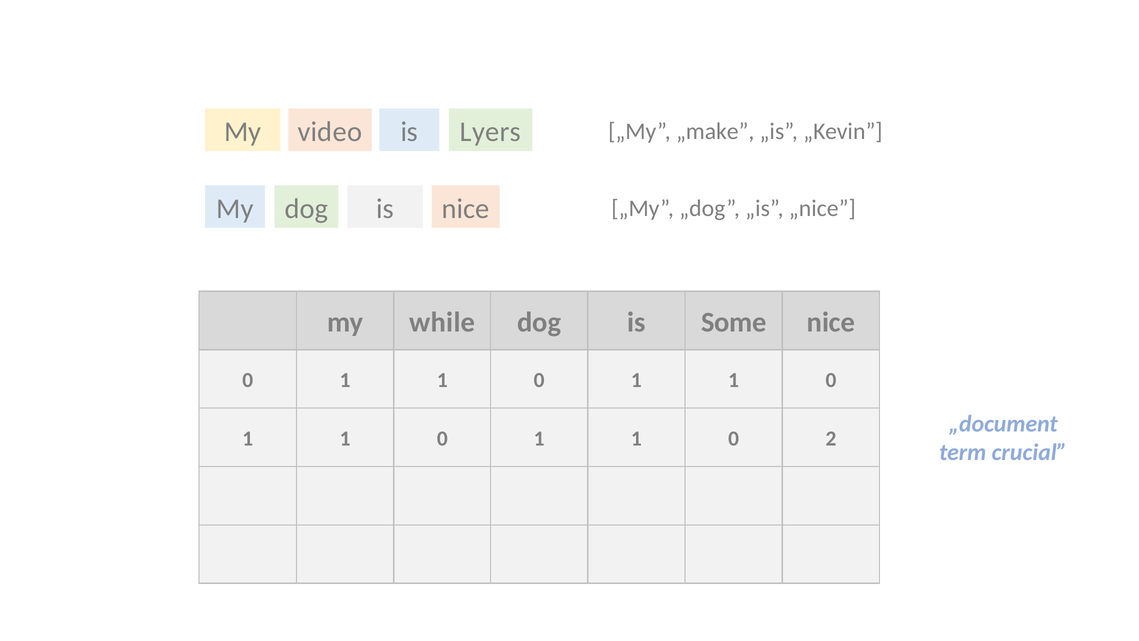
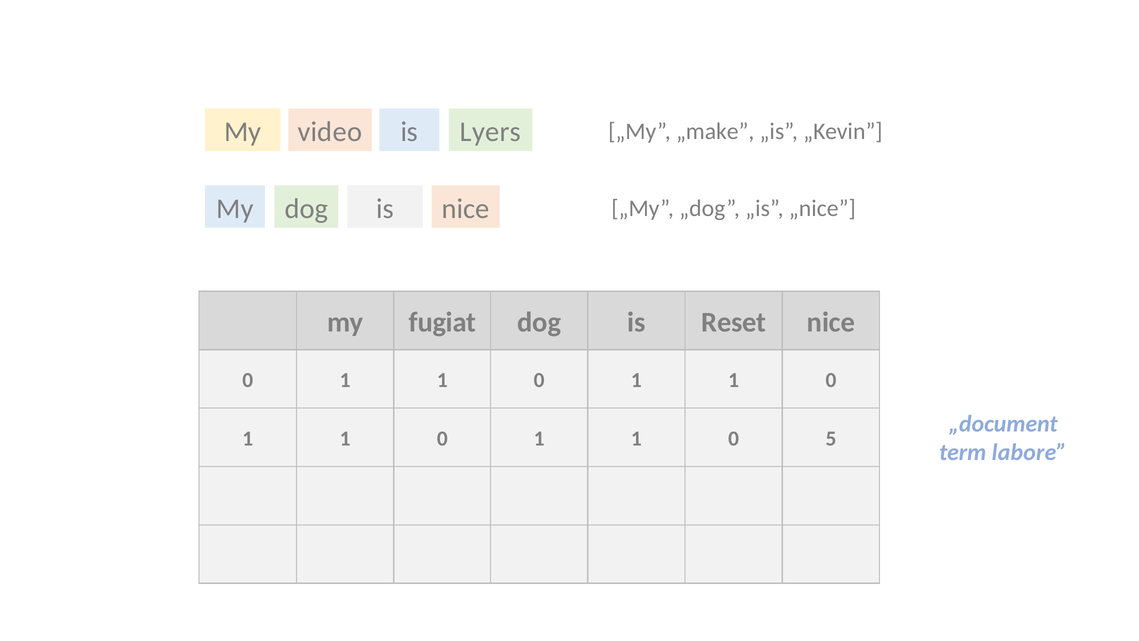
while: while -> fugiat
Some: Some -> Reset
2: 2 -> 5
crucial: crucial -> labore
